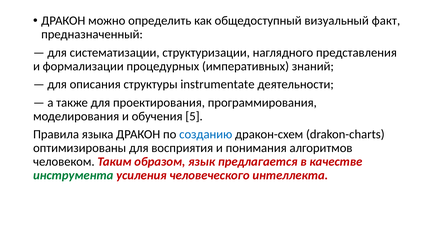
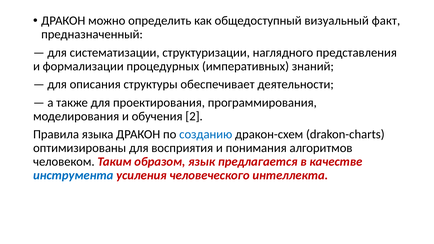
instrumentate: instrumentate -> обеспечивает
5: 5 -> 2
инструмента colour: green -> blue
